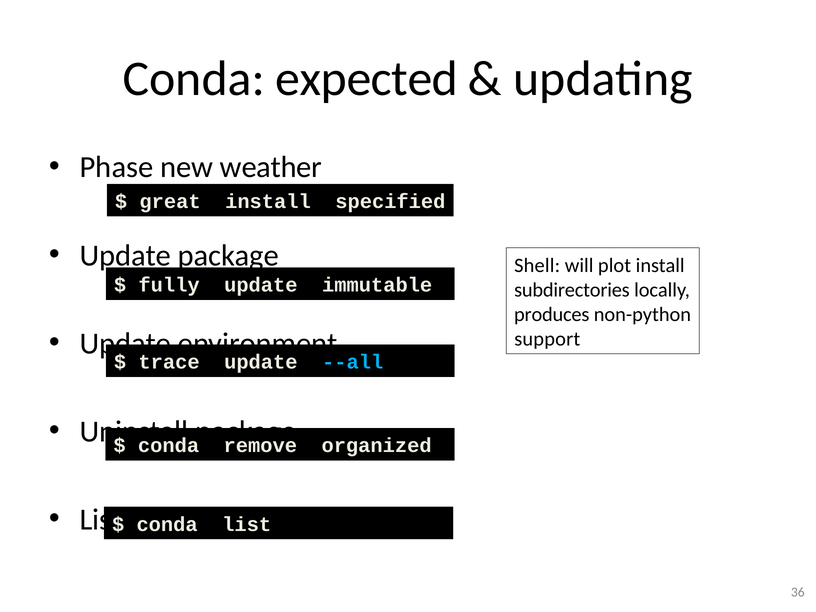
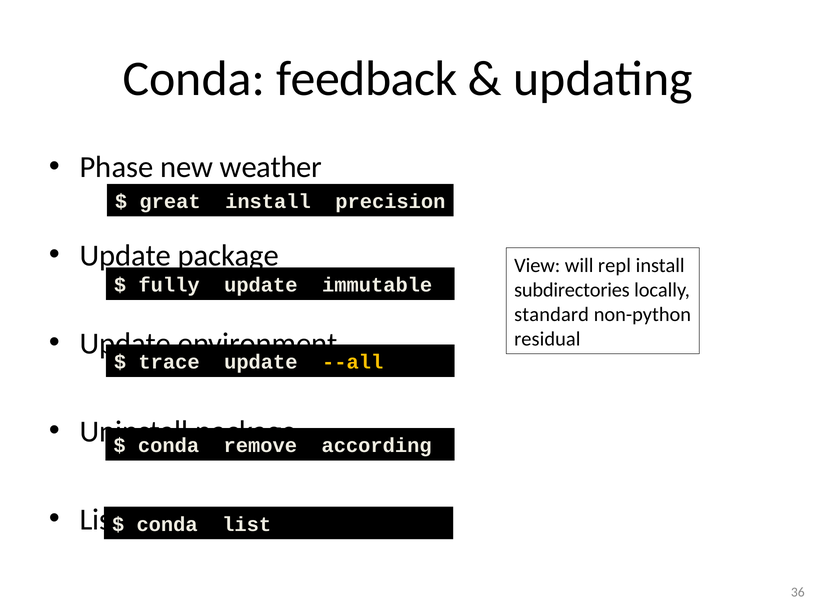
expected: expected -> feedback
specified: specified -> precision
Shell: Shell -> View
plot: plot -> repl
produces: produces -> standard
support: support -> residual
--all colour: light blue -> yellow
organized: organized -> according
